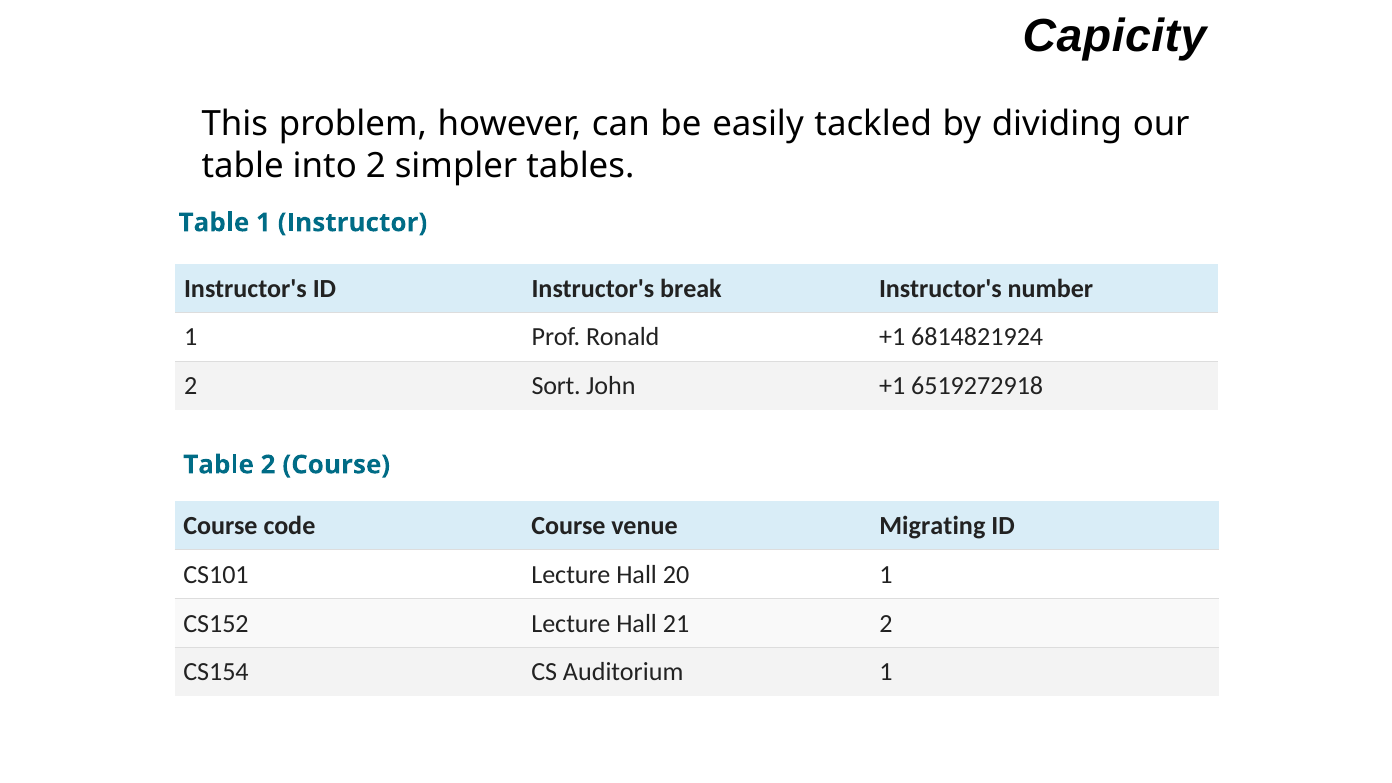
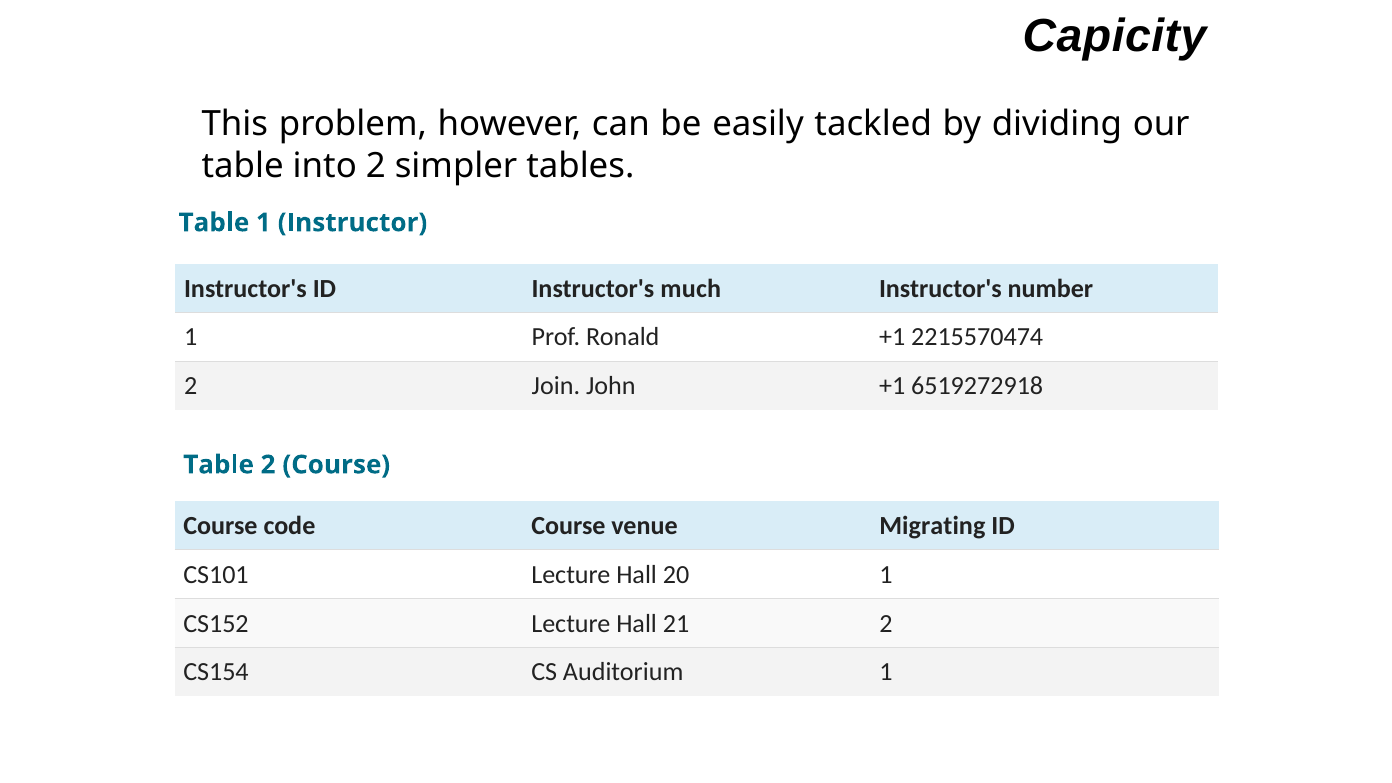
break: break -> much
6814821924: 6814821924 -> 2215570474
Sort: Sort -> Join
